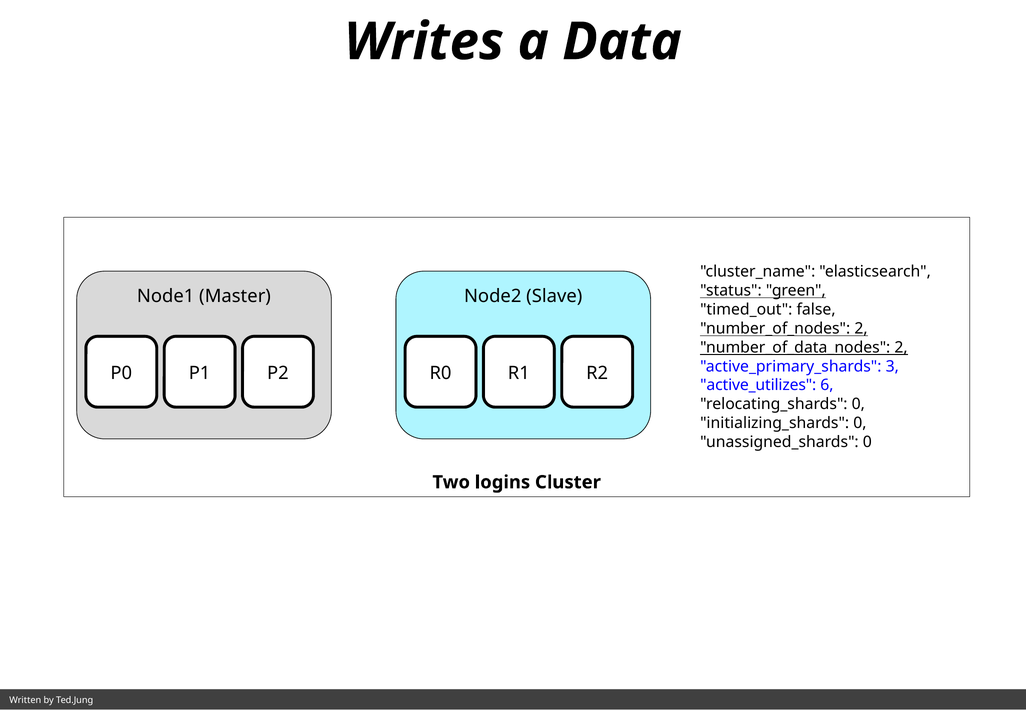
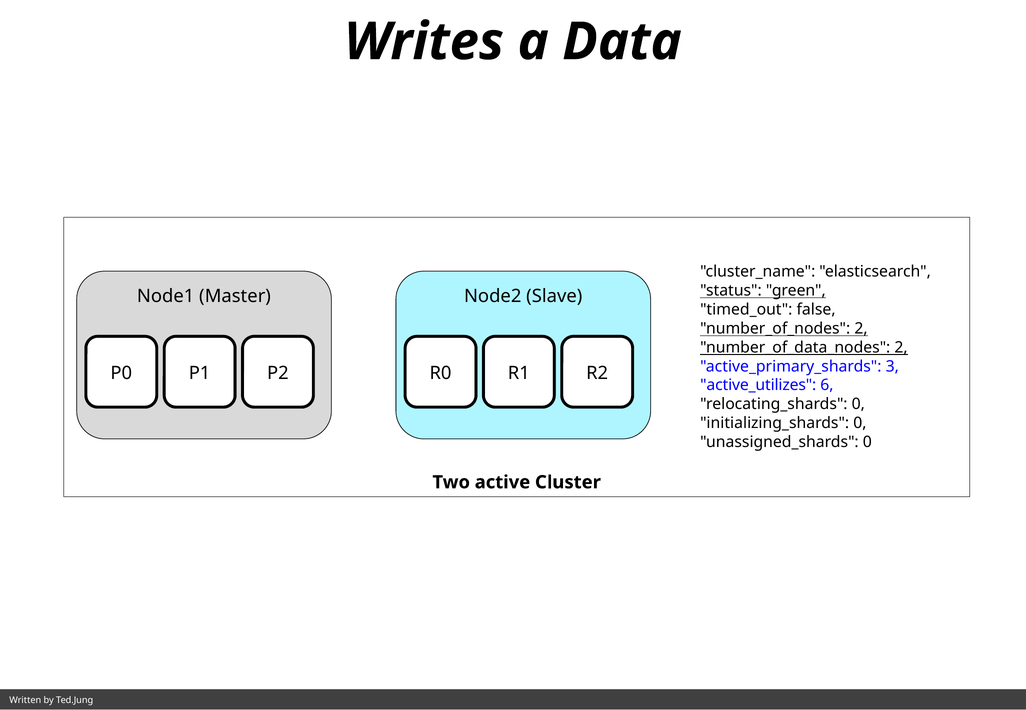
logins: logins -> active
